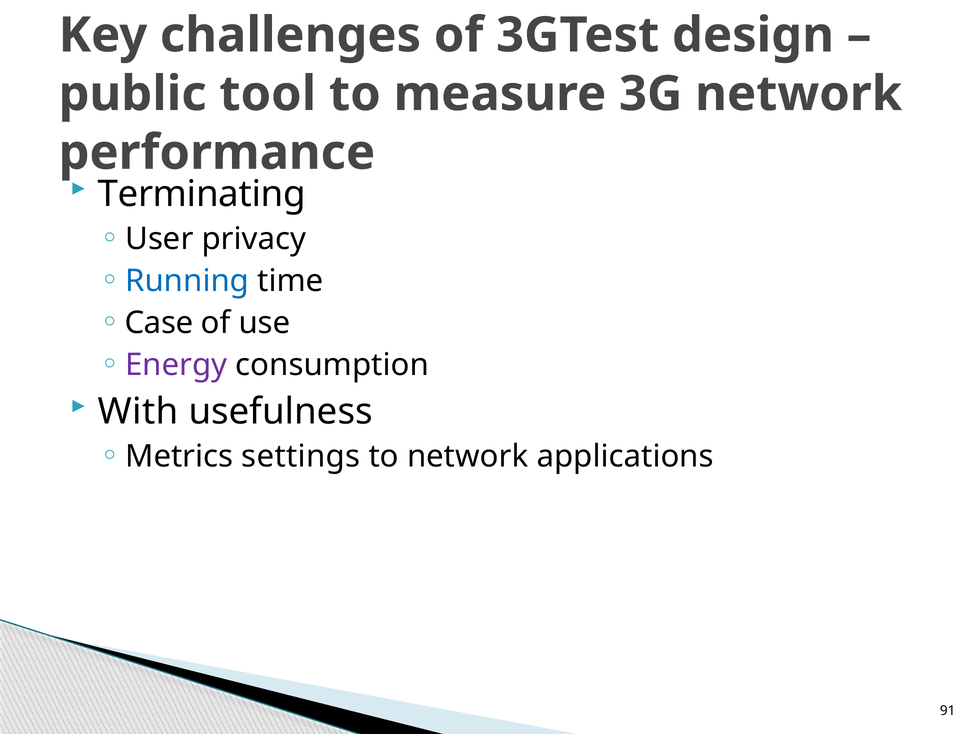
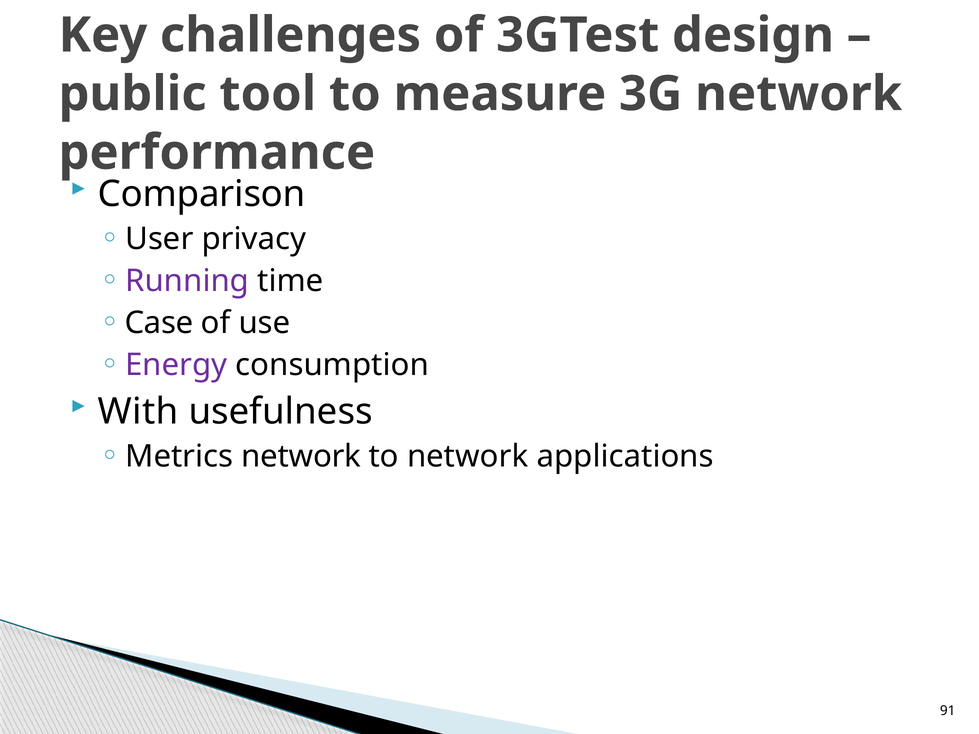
Terminating: Terminating -> Comparison
Running colour: blue -> purple
Metrics settings: settings -> network
